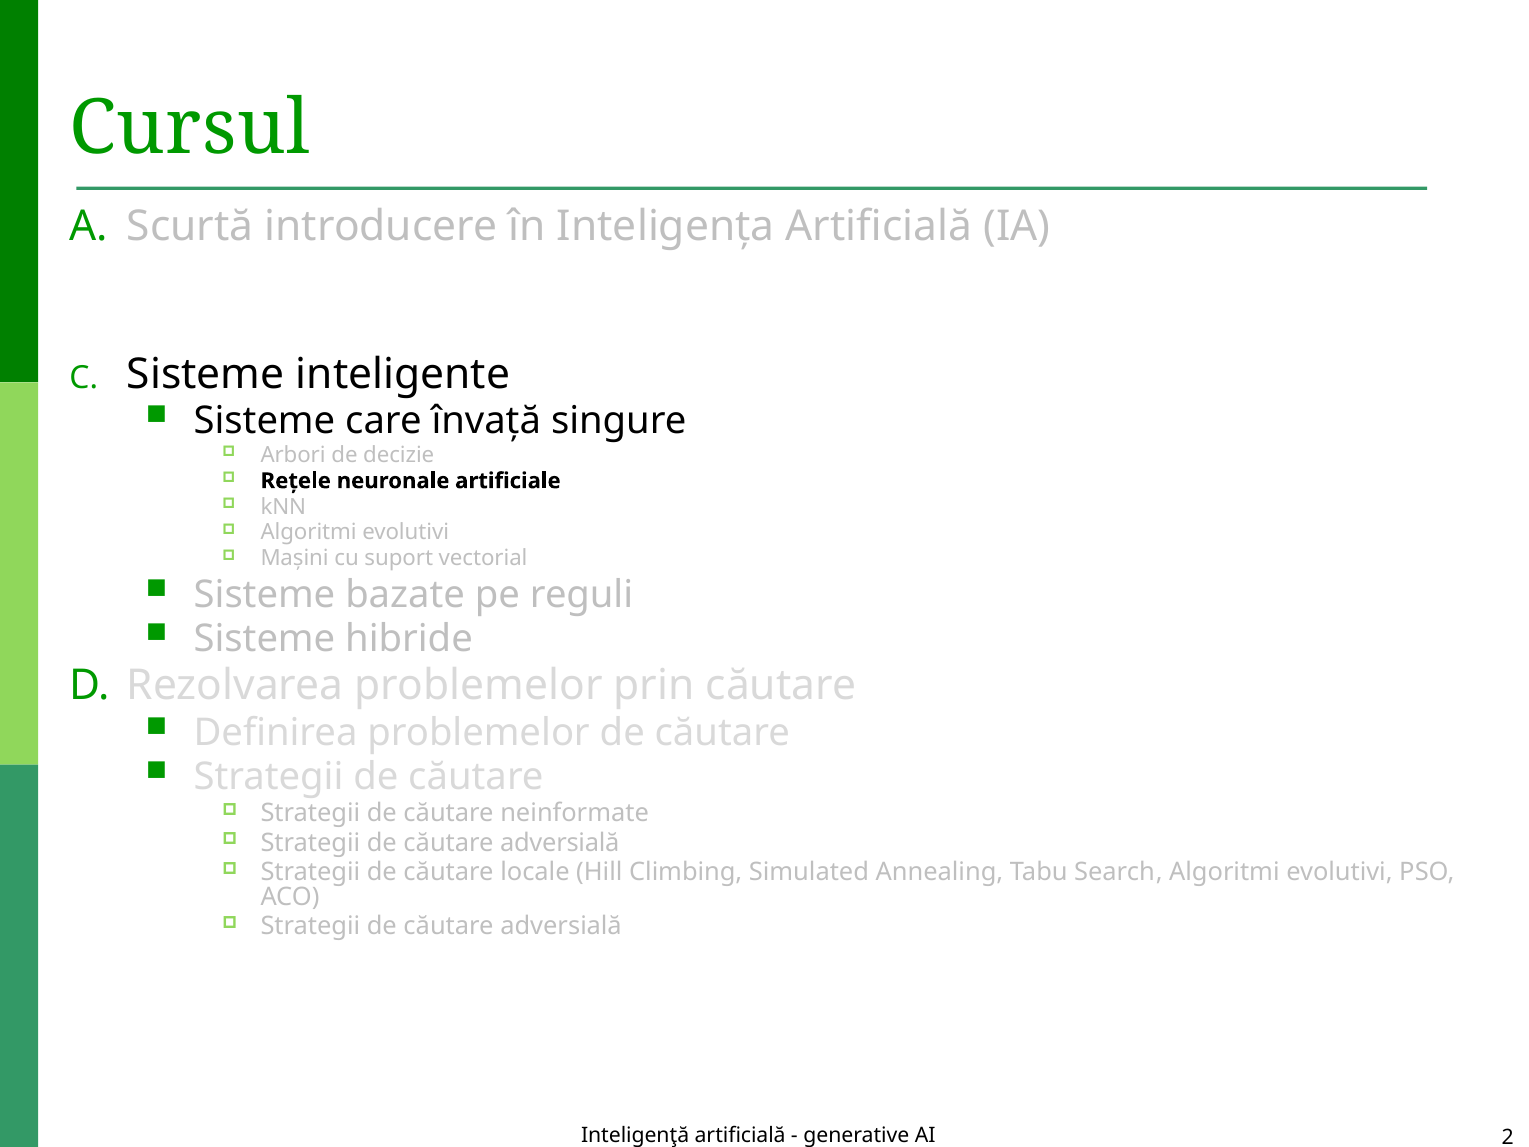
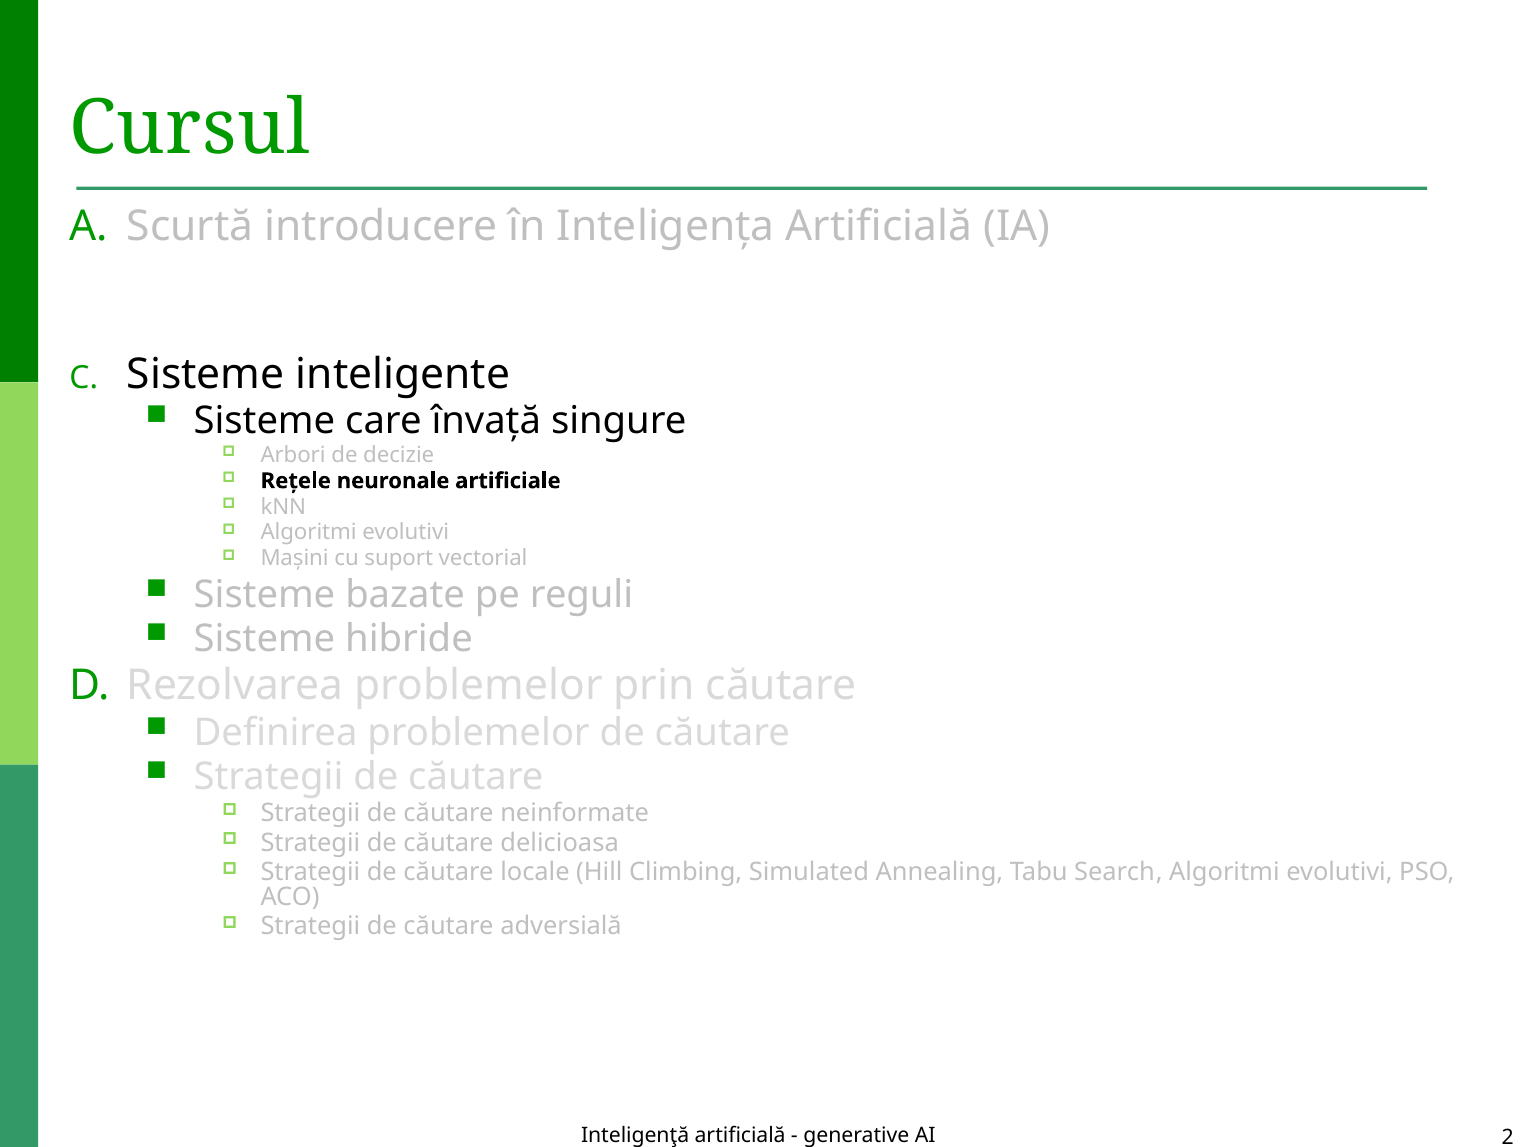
adversială at (560, 842): adversială -> delicioasa
